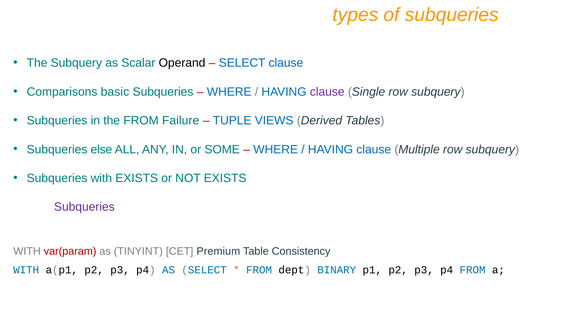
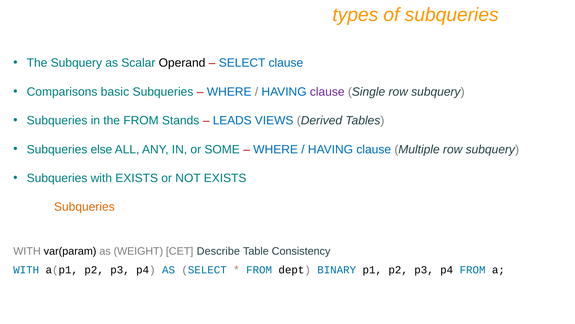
Failure: Failure -> Stands
TUPLE: TUPLE -> LEADS
Subqueries at (84, 207) colour: purple -> orange
var(param colour: red -> black
TINYINT: TINYINT -> WEIGHT
Premium: Premium -> Describe
